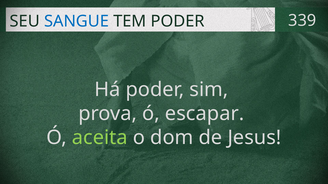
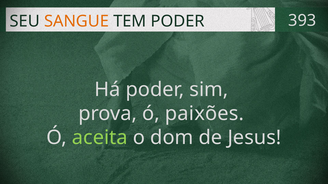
SANGUE colour: blue -> orange
339: 339 -> 393
escapar: escapar -> paixões
